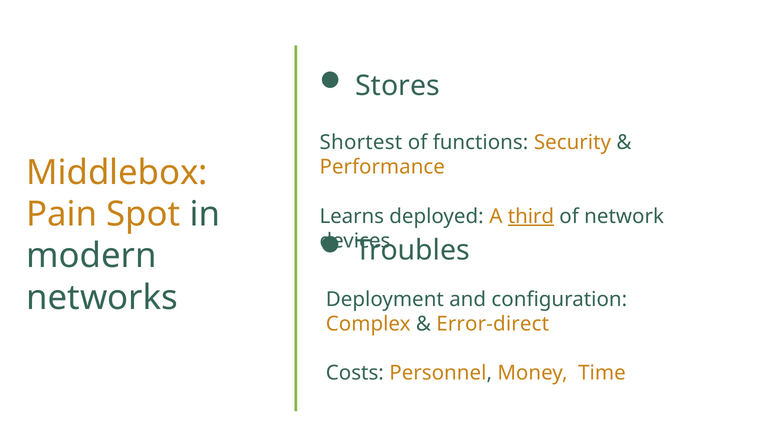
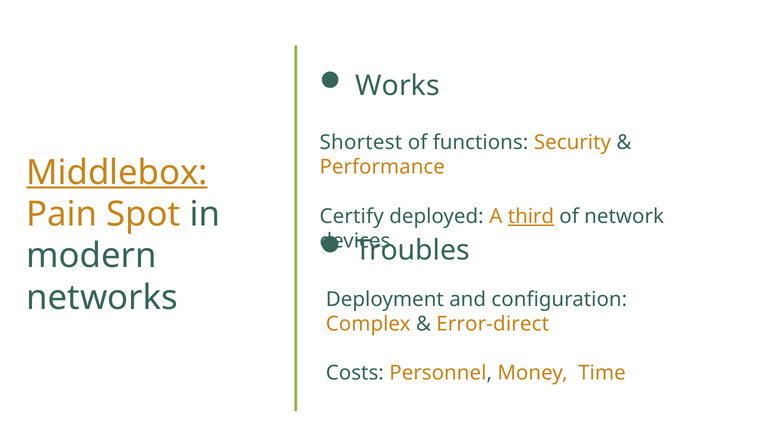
Stores: Stores -> Works
Middlebox underline: none -> present
Learns: Learns -> Certify
